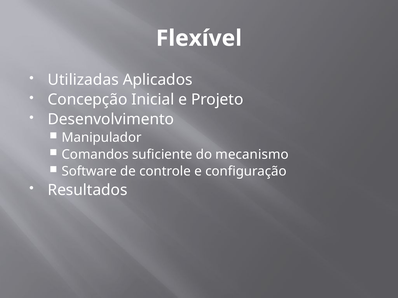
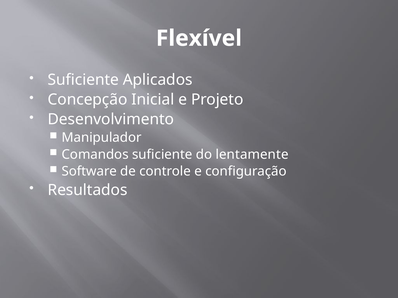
Utilizadas at (83, 80): Utilizadas -> Suficiente
mecanismo: mecanismo -> lentamente
